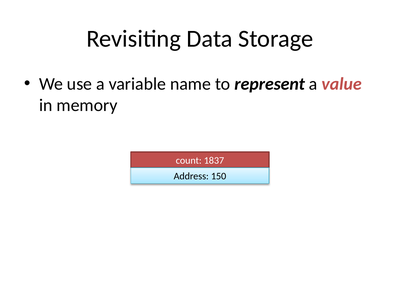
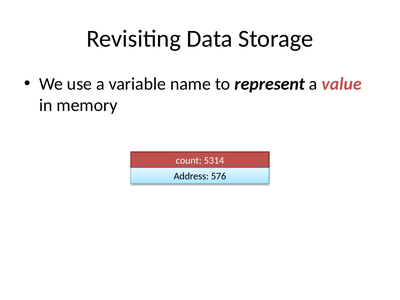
1837: 1837 -> 5314
150: 150 -> 576
